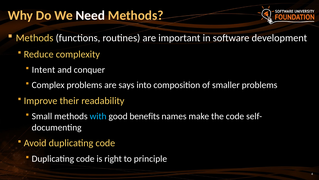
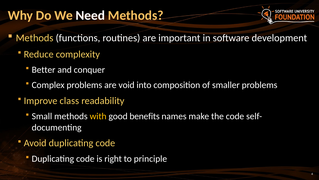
Intent: Intent -> Better
says: says -> void
their: their -> class
with colour: light blue -> yellow
